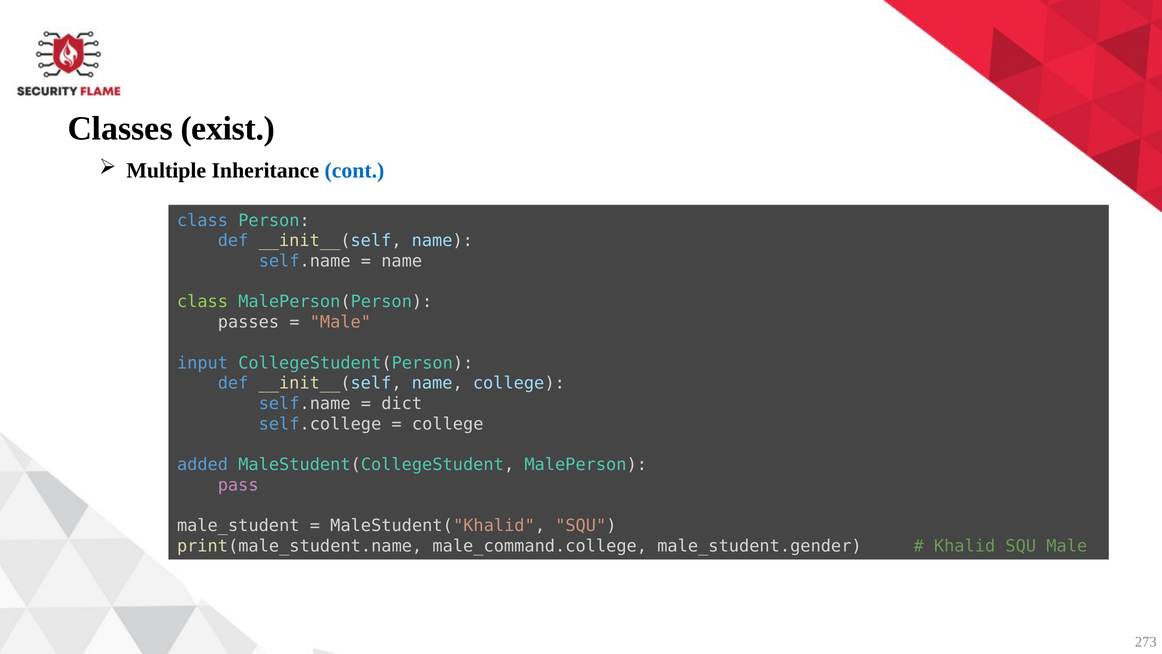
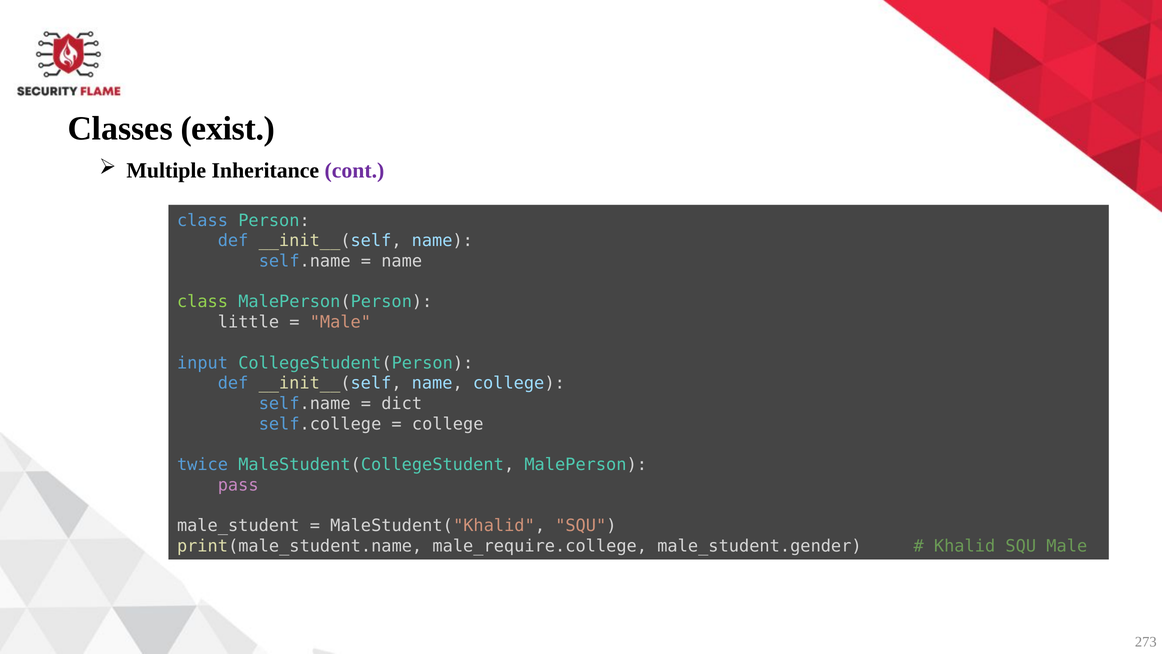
cont colour: blue -> purple
passes: passes -> little
added: added -> twice
male_command.college: male_command.college -> male_require.college
